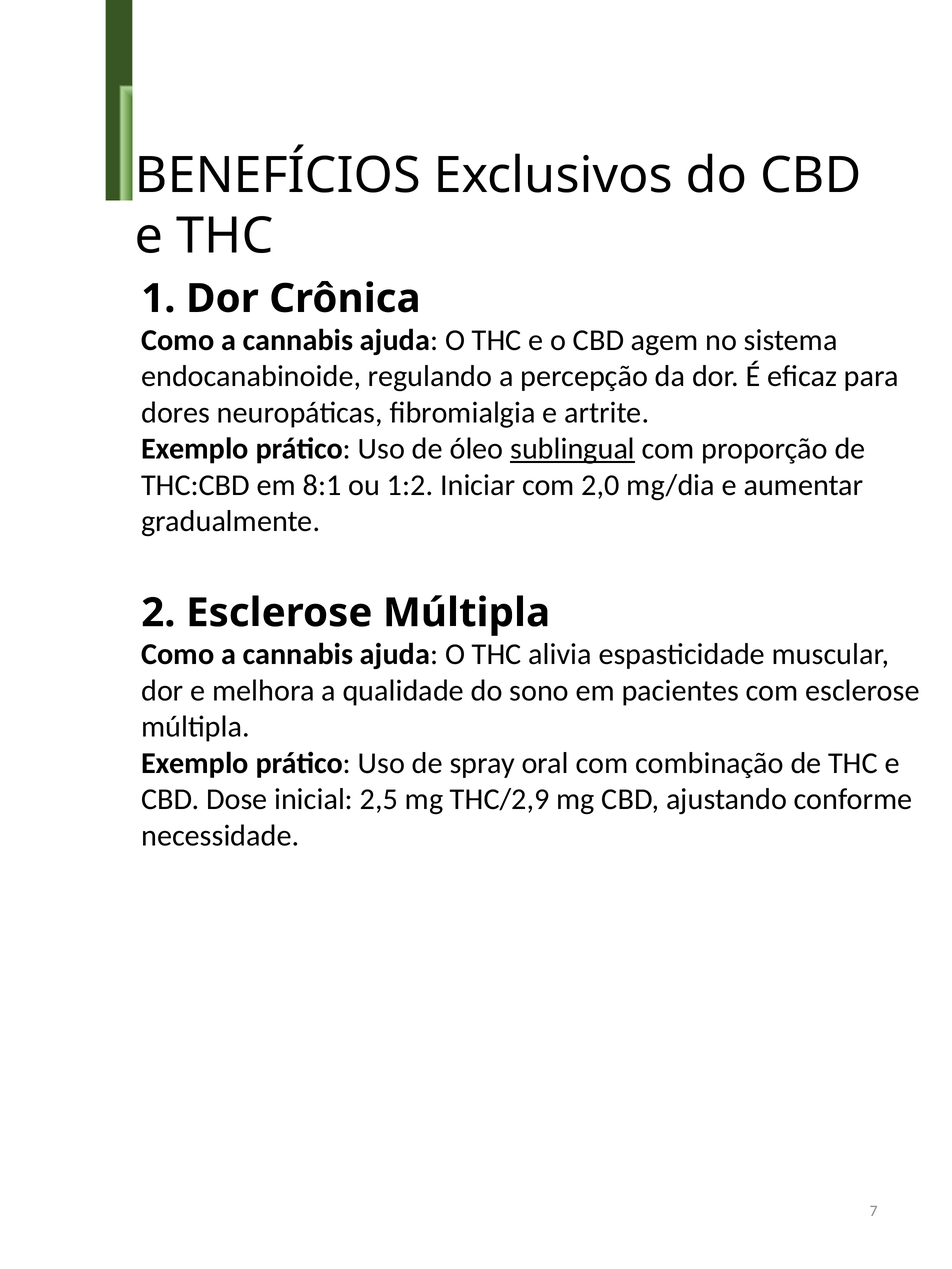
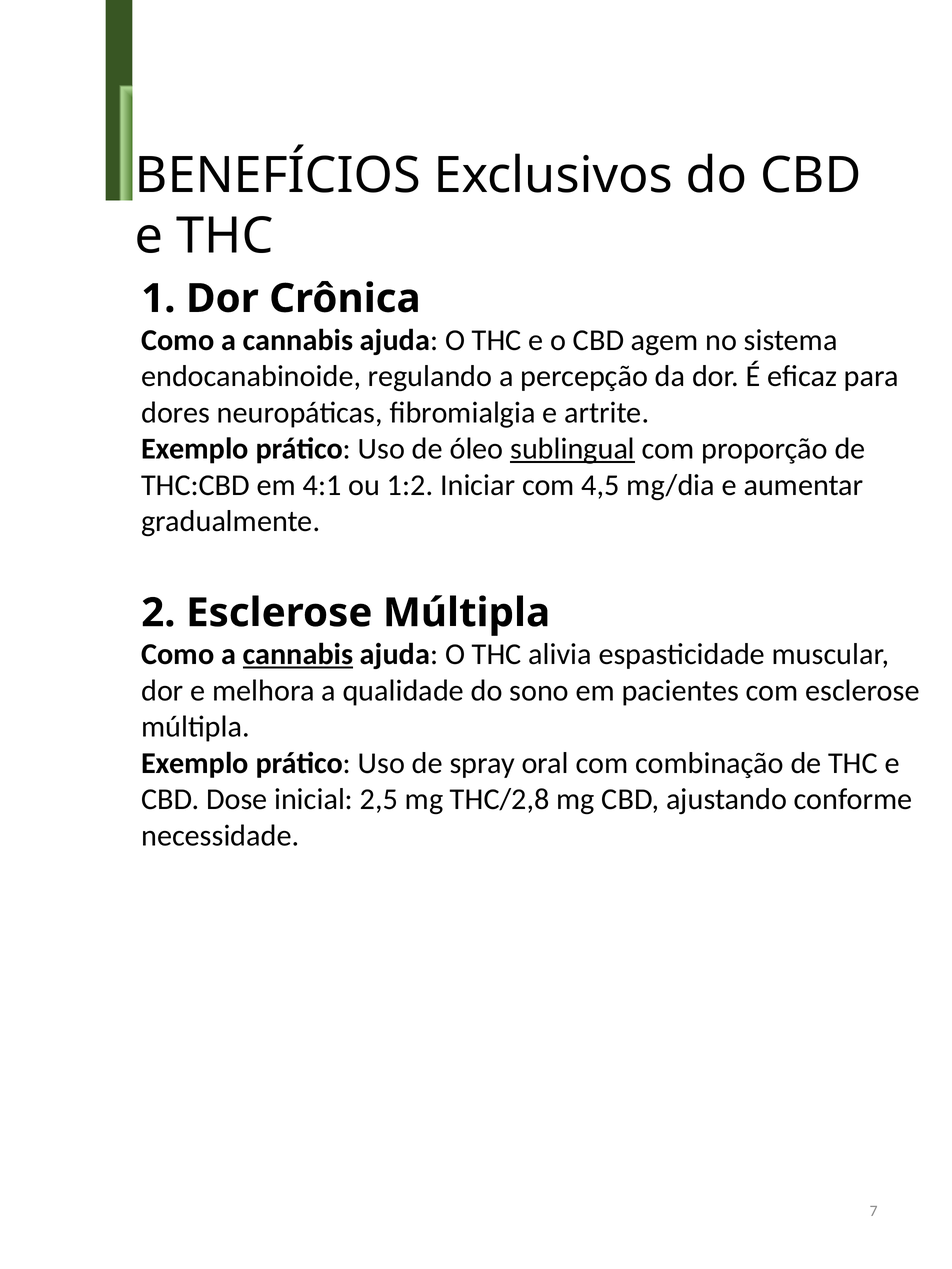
8:1: 8:1 -> 4:1
2,0: 2,0 -> 4,5
cannabis at (298, 655) underline: none -> present
THC/2,9: THC/2,9 -> THC/2,8
